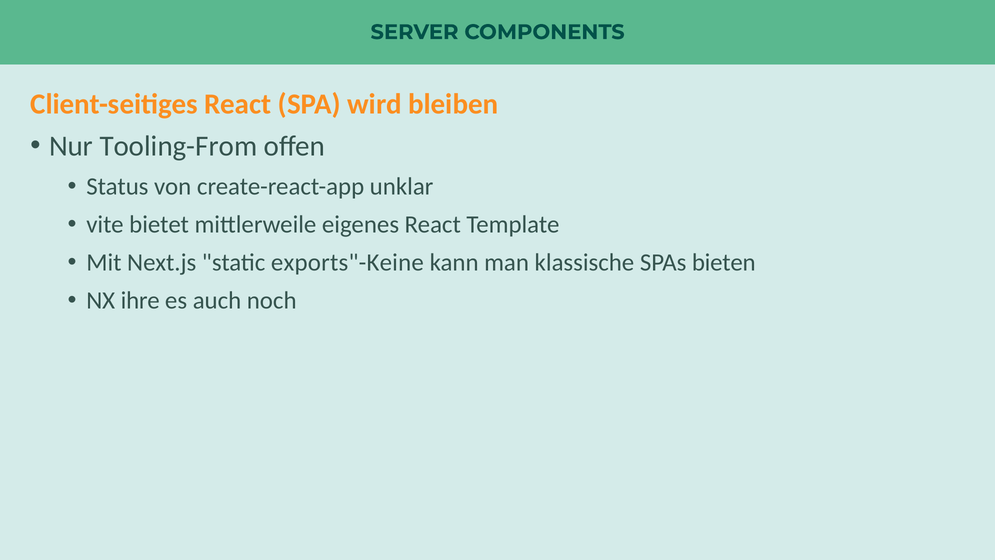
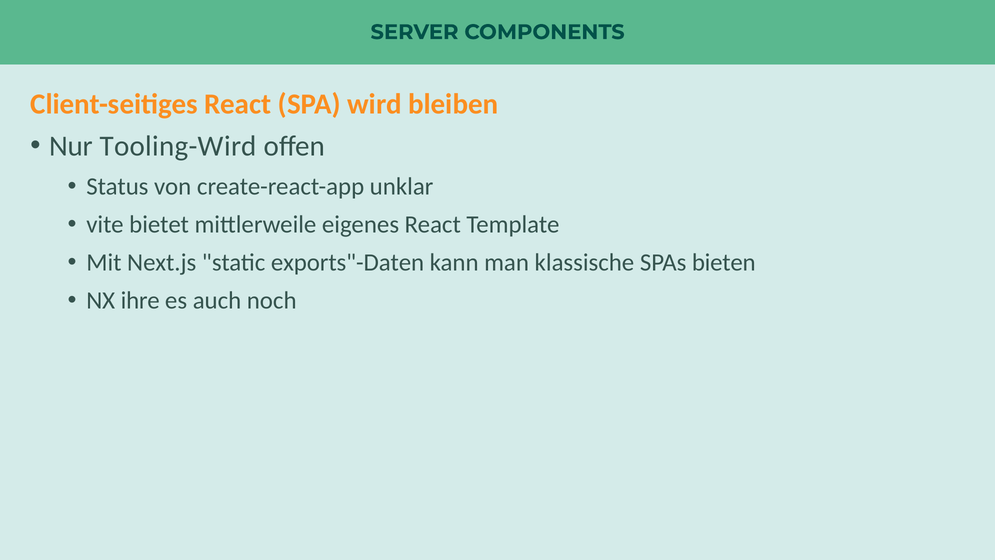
Tooling-From: Tooling-From -> Tooling-Wird
exports"-Keine: exports"-Keine -> exports"-Daten
